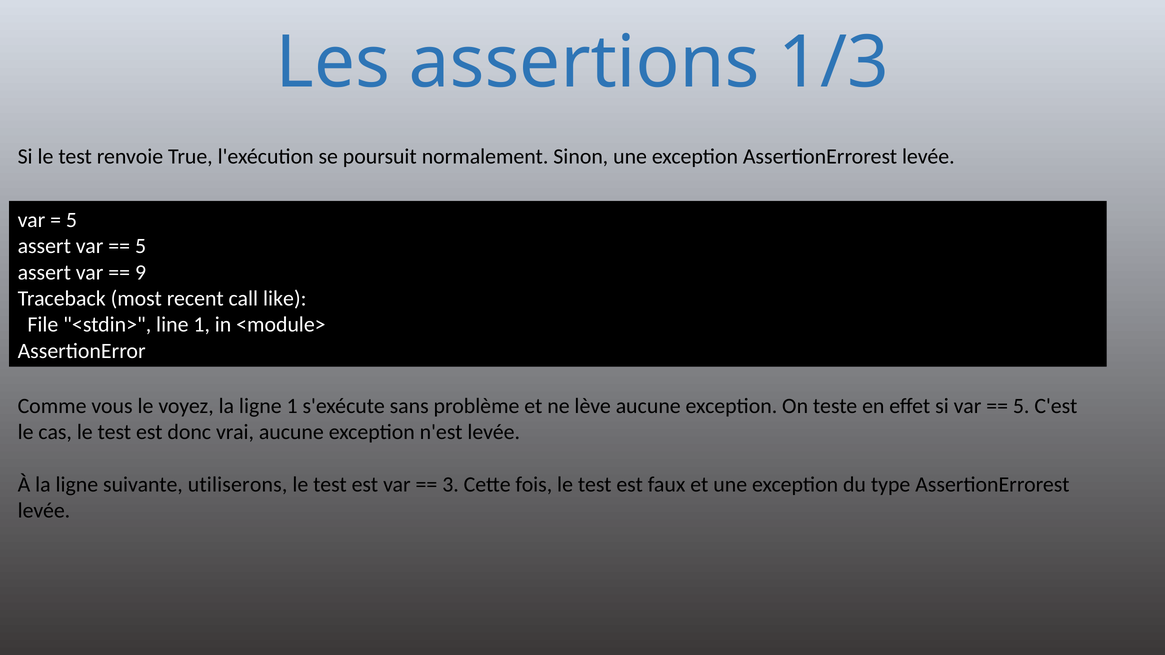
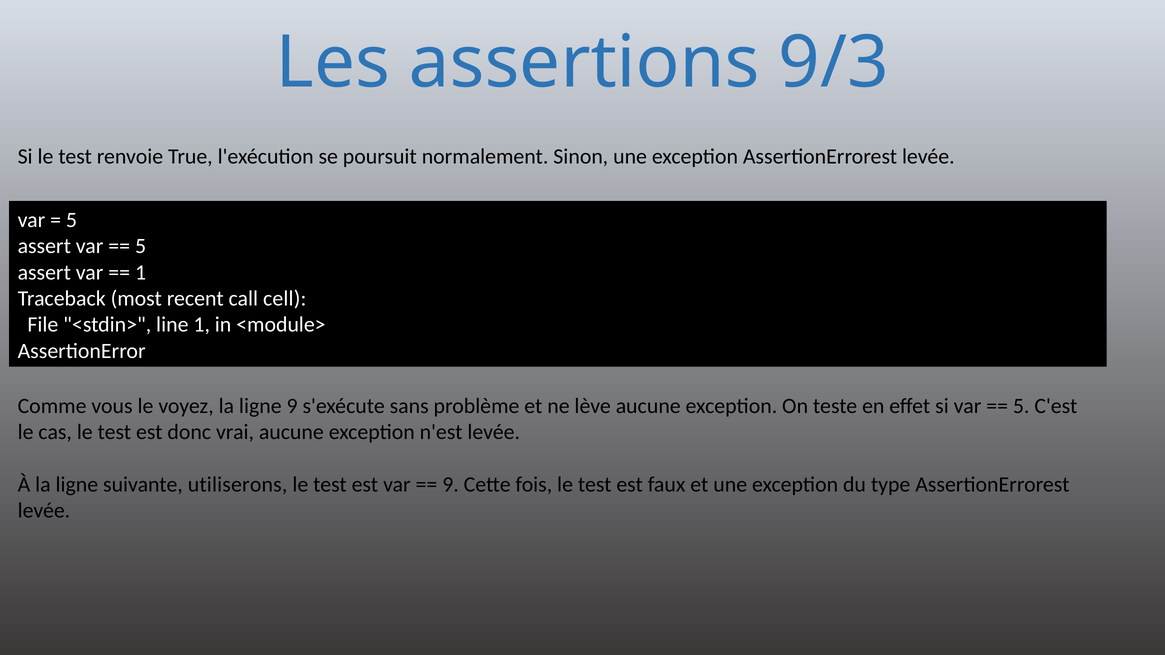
1/3: 1/3 -> 9/3
9 at (141, 272): 9 -> 1
like: like -> cell
ligne 1: 1 -> 9
3 at (451, 485): 3 -> 9
